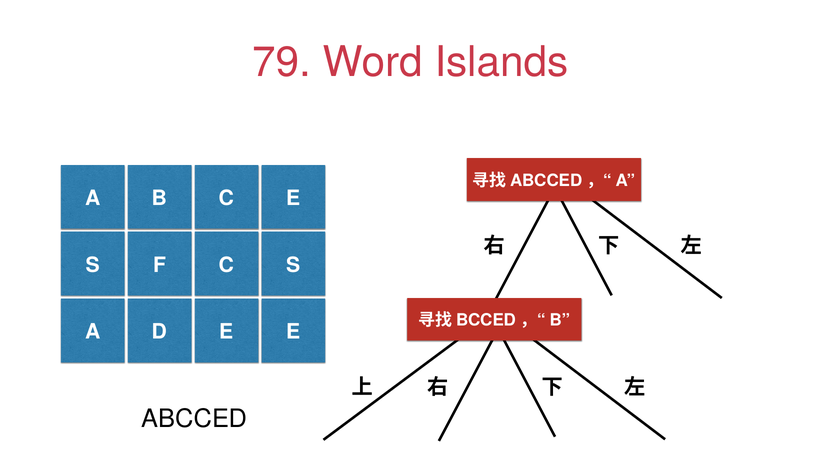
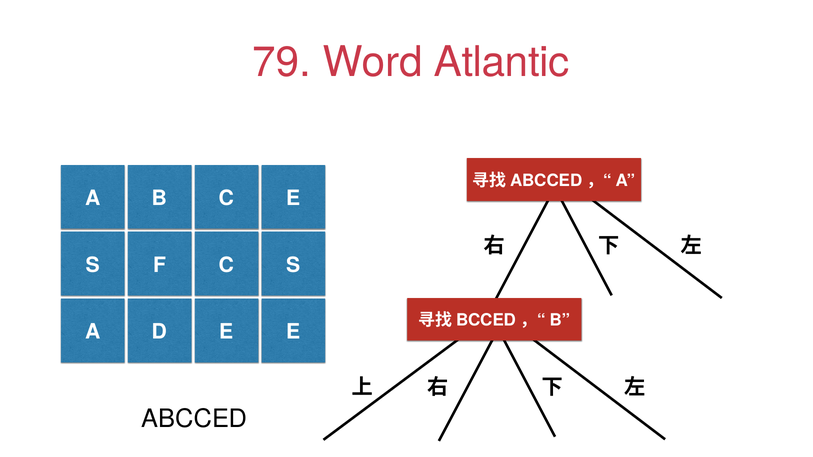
Islands: Islands -> Atlantic
